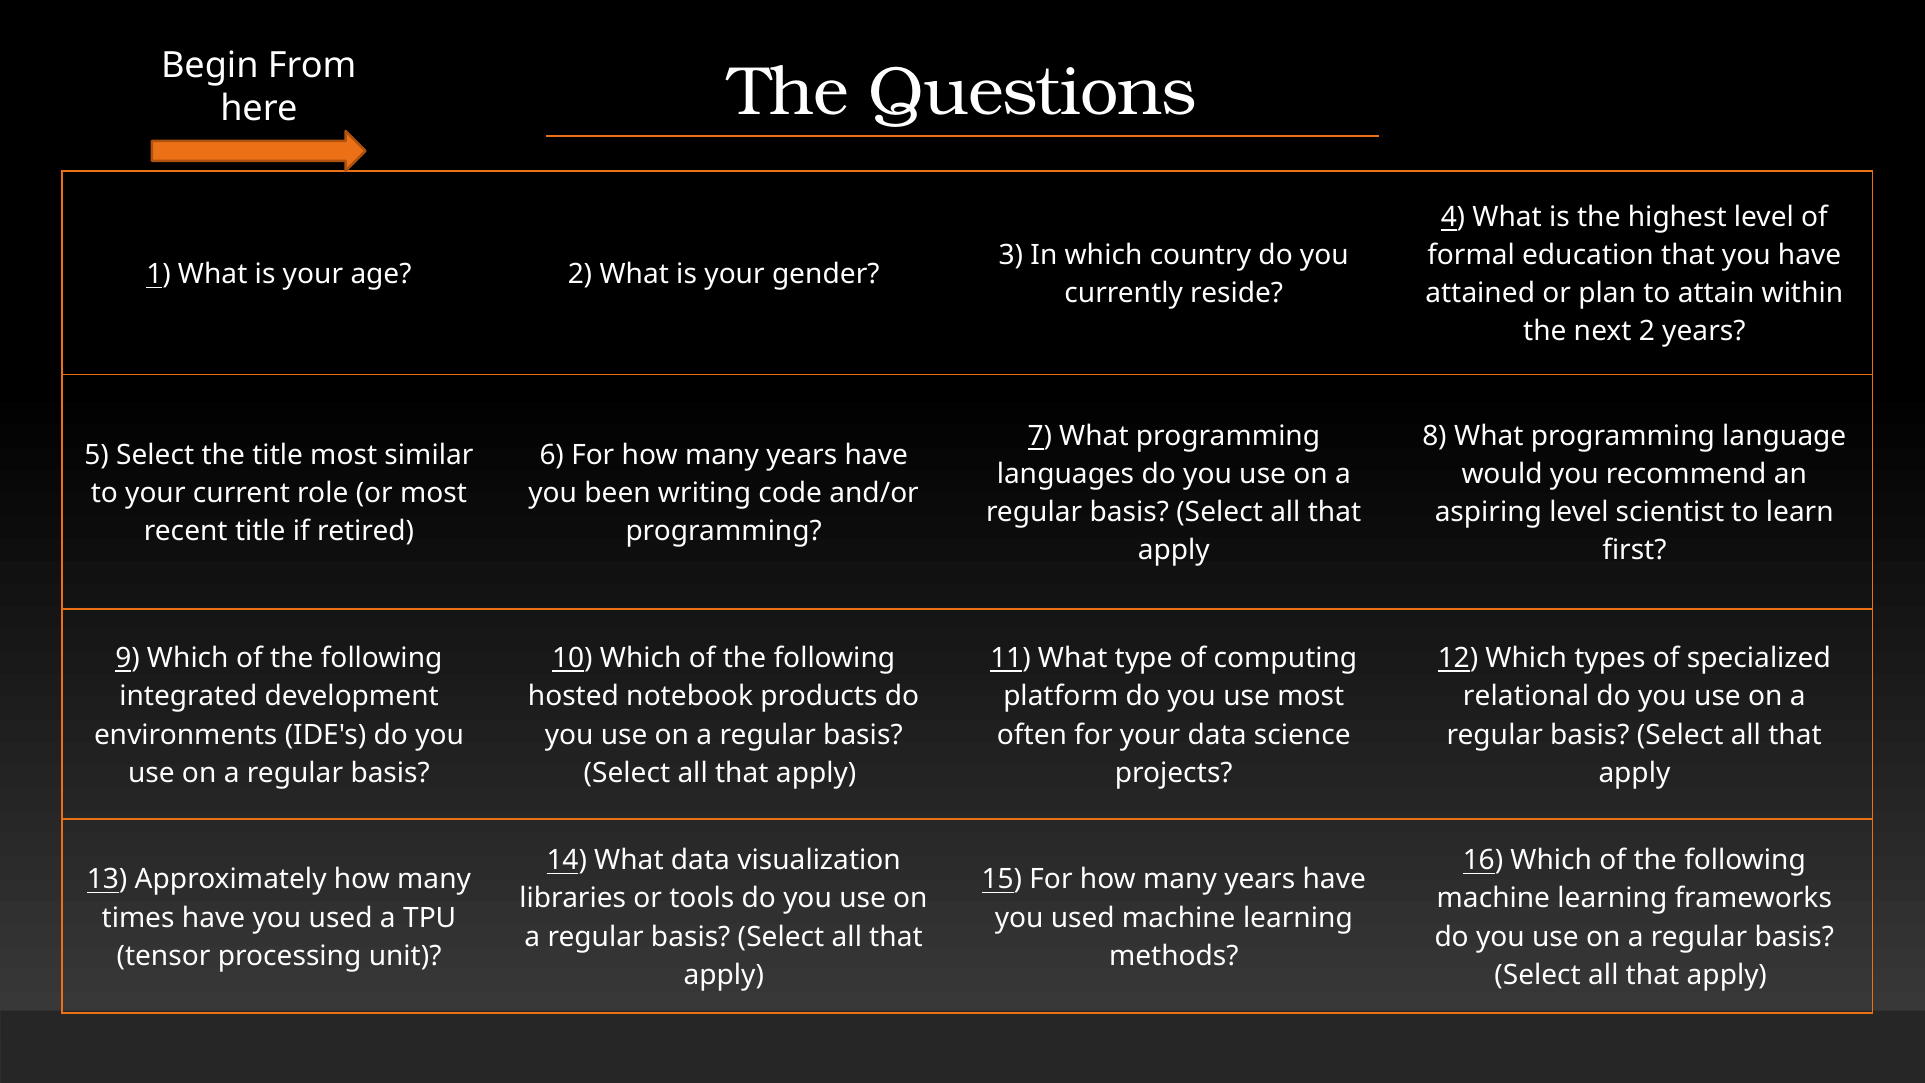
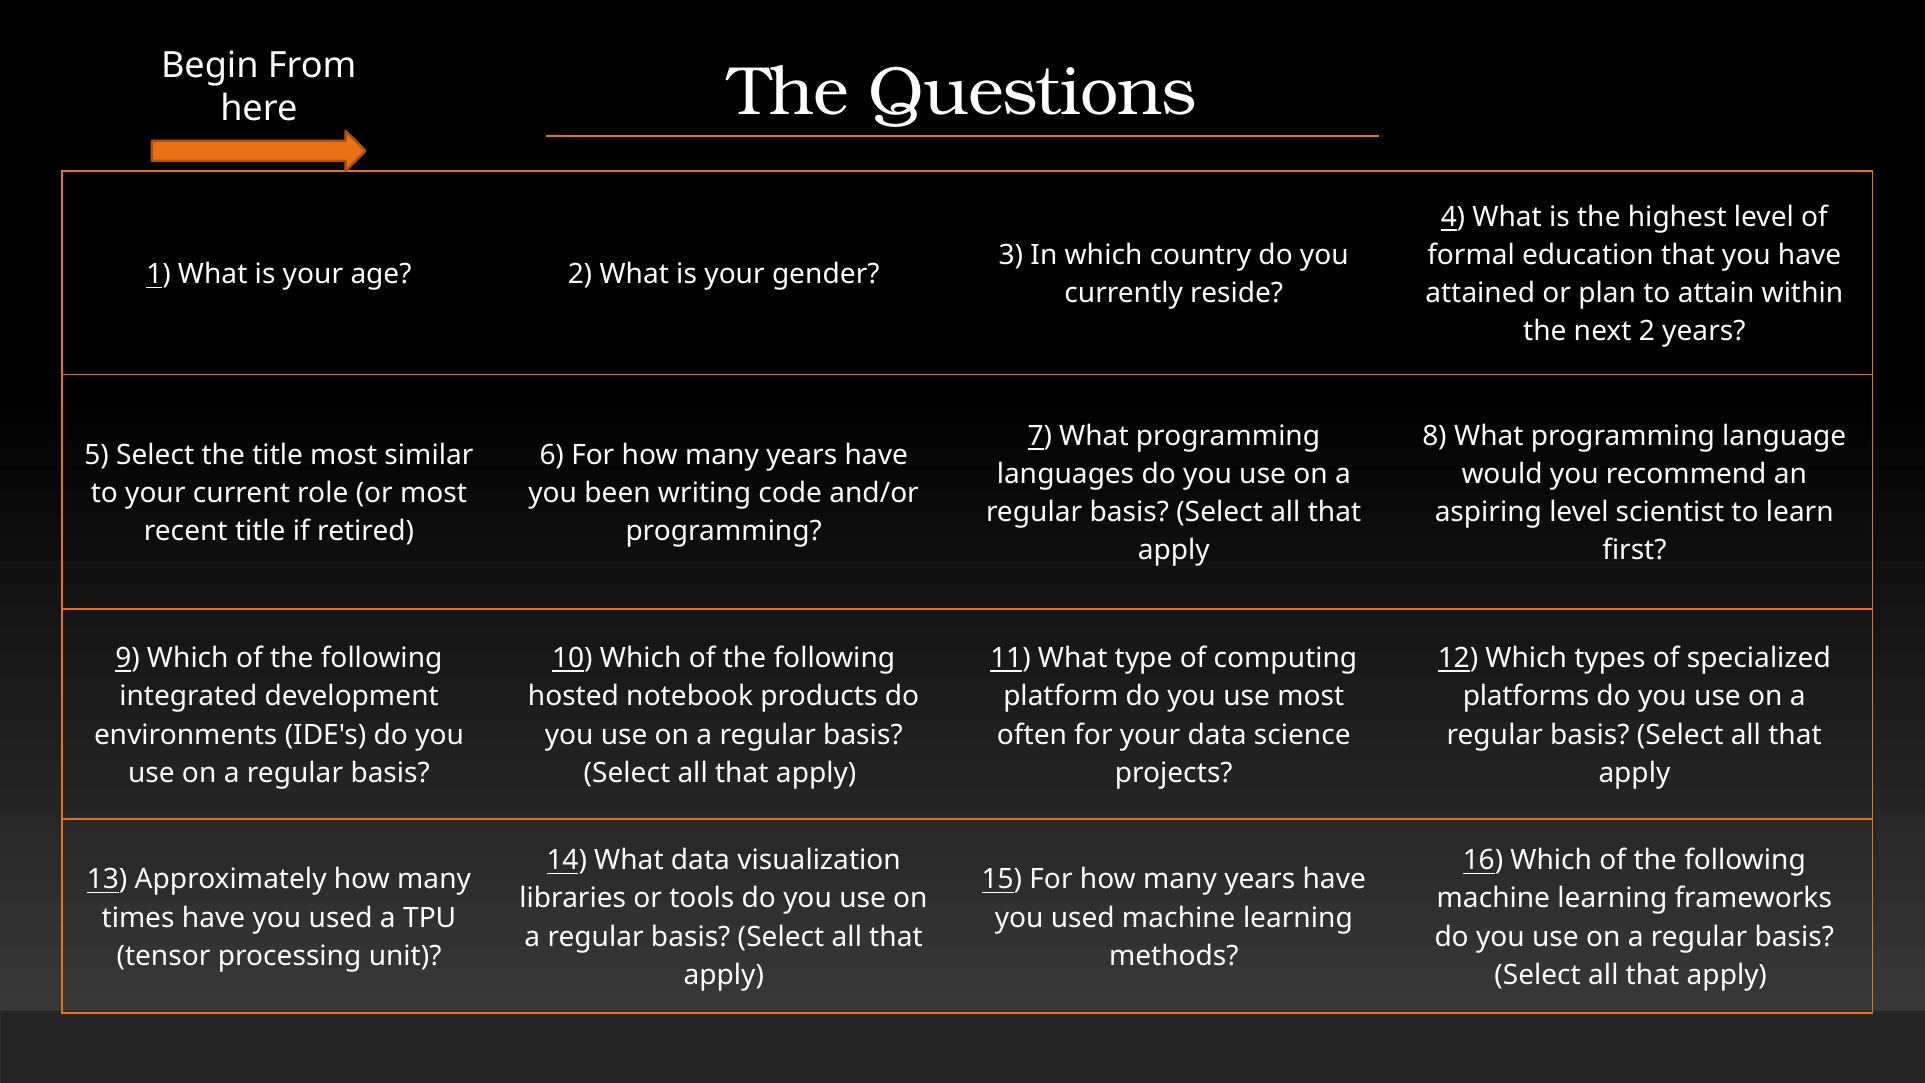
relational: relational -> platforms
